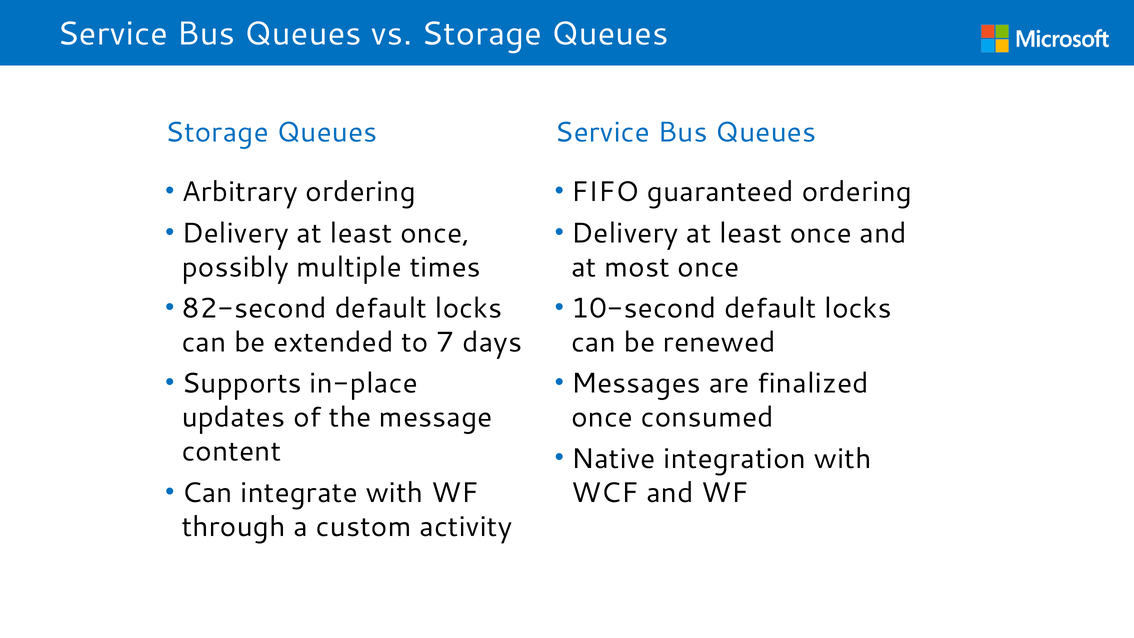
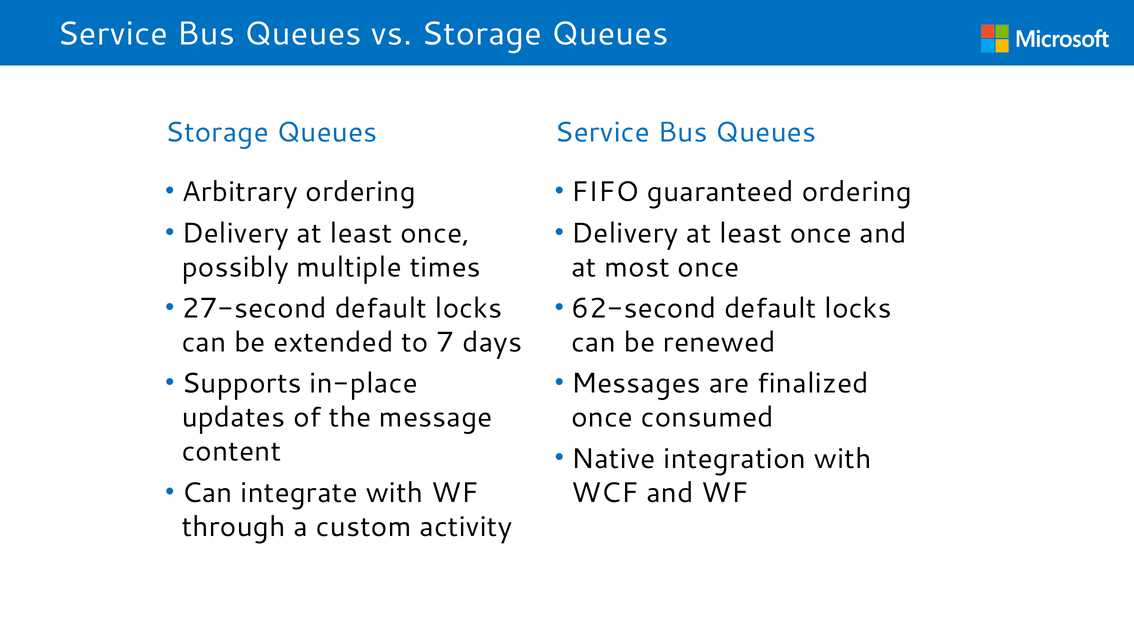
82-second: 82-second -> 27-second
10-second: 10-second -> 62-second
